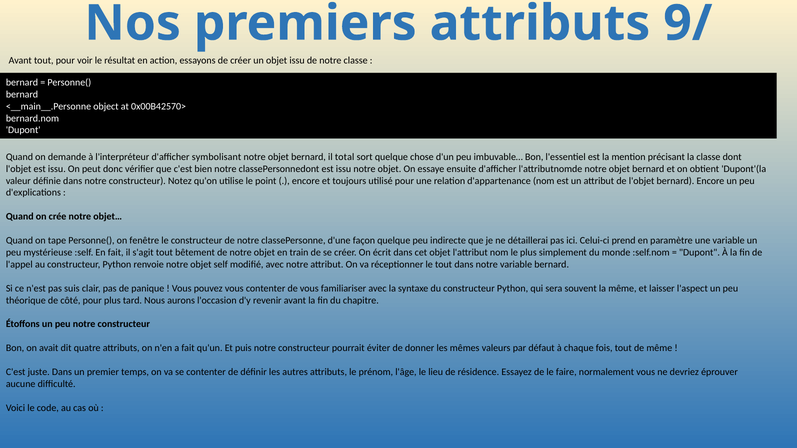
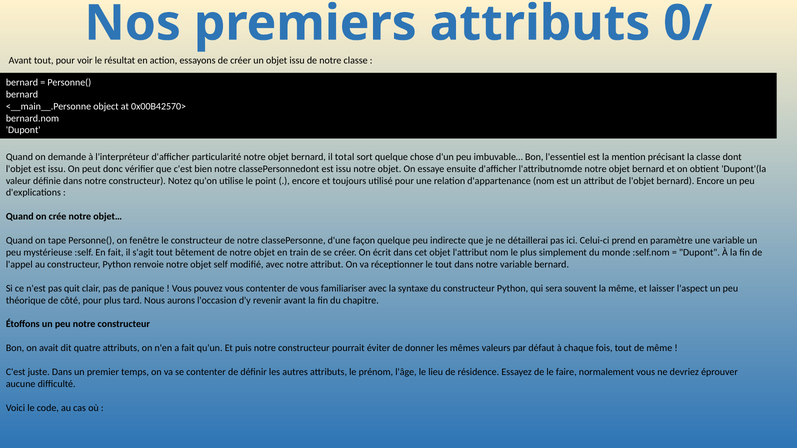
9/: 9/ -> 0/
symbolisant: symbolisant -> particularité
suis: suis -> quit
